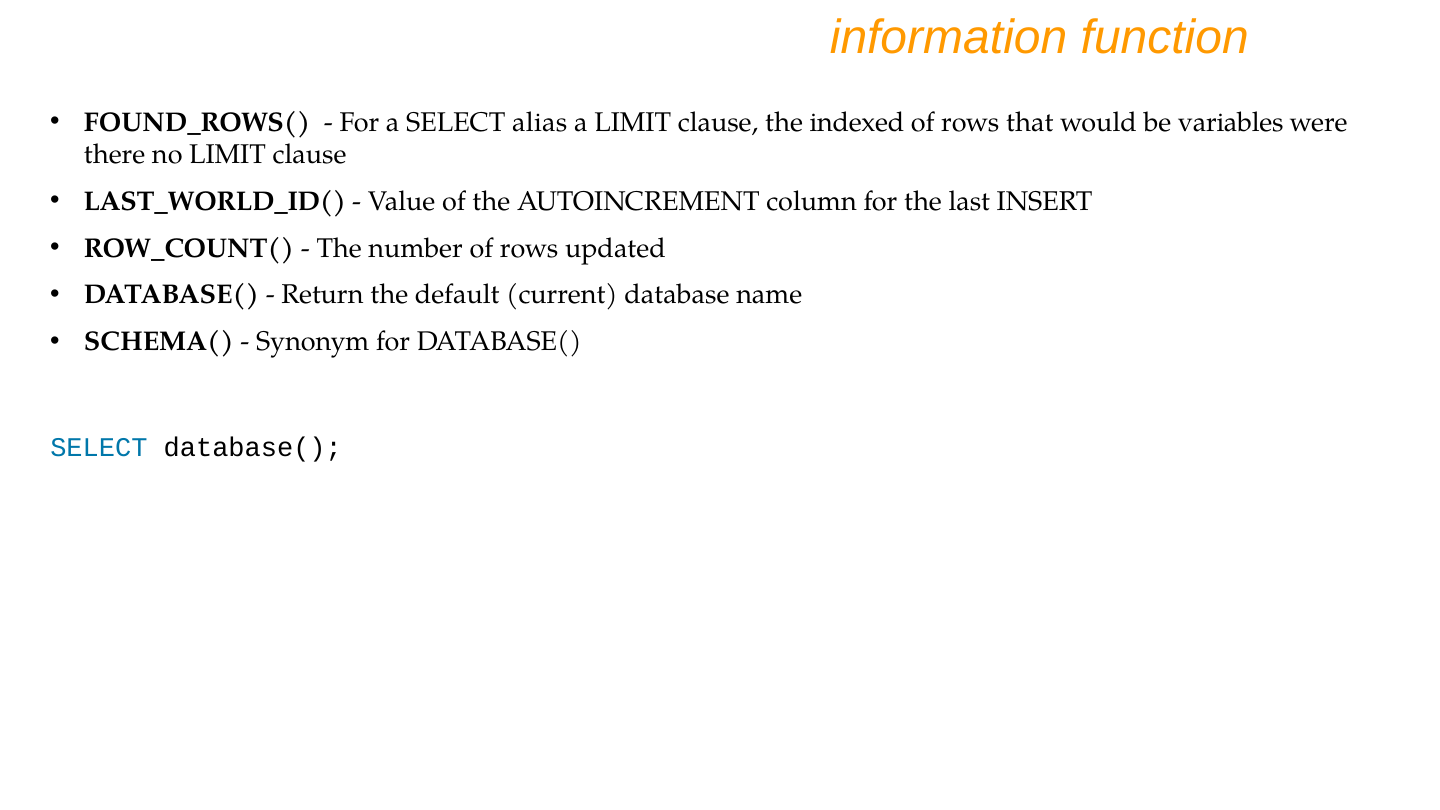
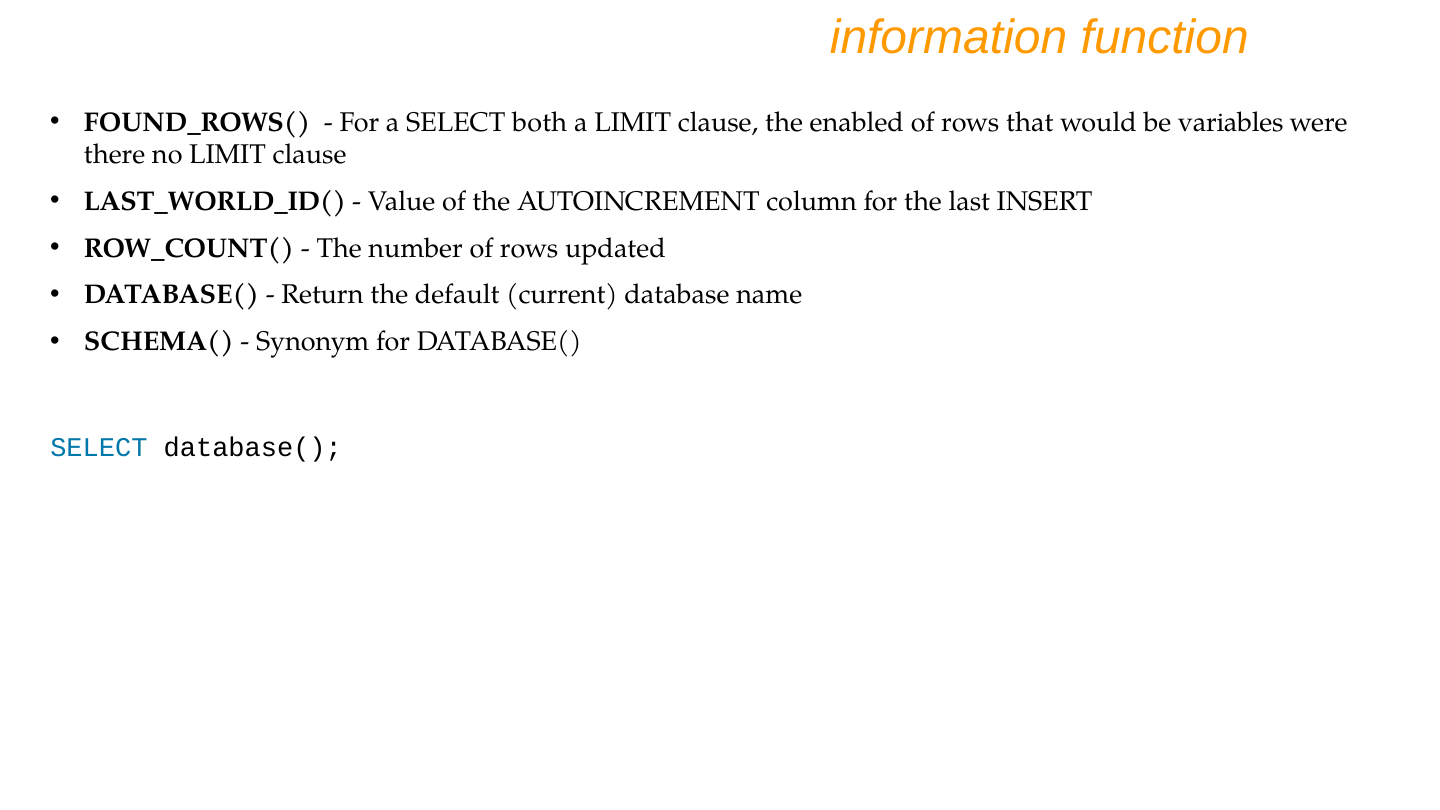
alias: alias -> both
indexed: indexed -> enabled
